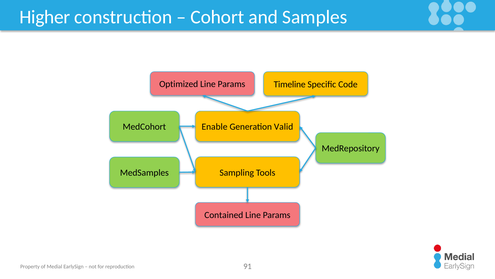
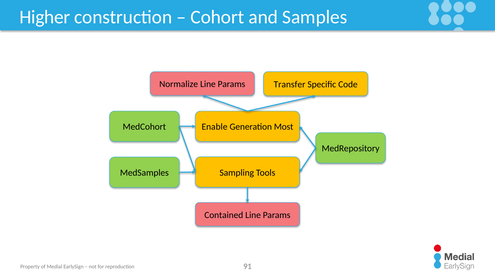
Optimized: Optimized -> Normalize
Timeline: Timeline -> Transfer
Valid: Valid -> Most
